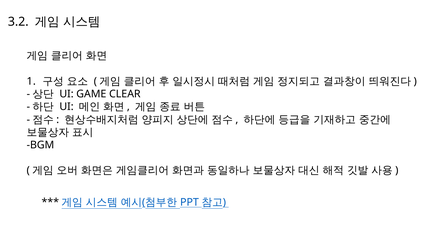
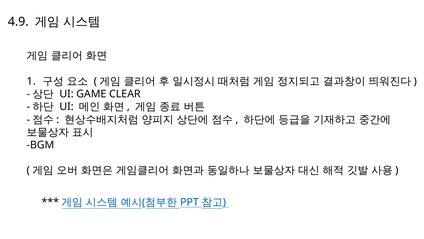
3.2: 3.2 -> 4.9
